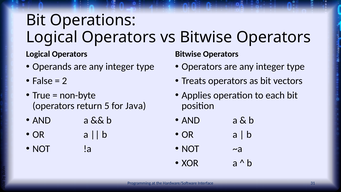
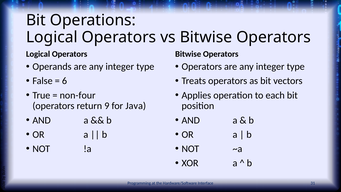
2: 2 -> 6
non-byte: non-byte -> non-four
5: 5 -> 9
